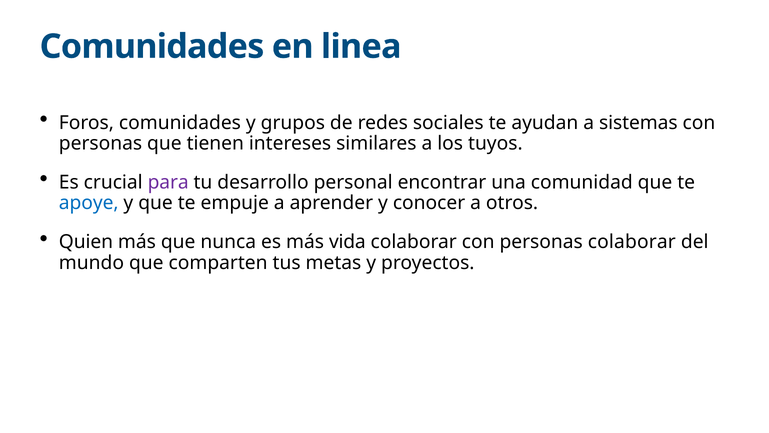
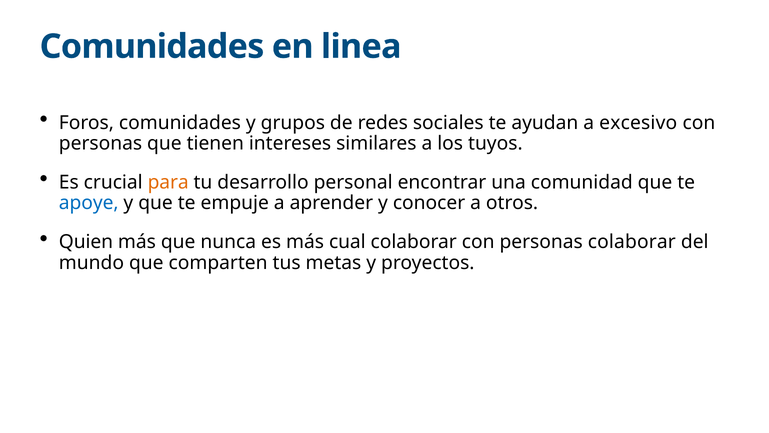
sistemas: sistemas -> excesivo
para colour: purple -> orange
vida: vida -> cual
